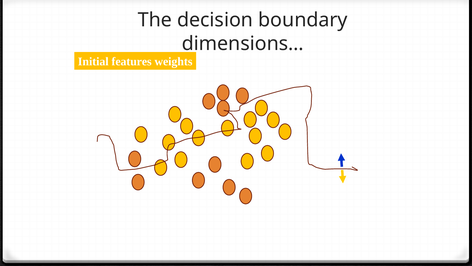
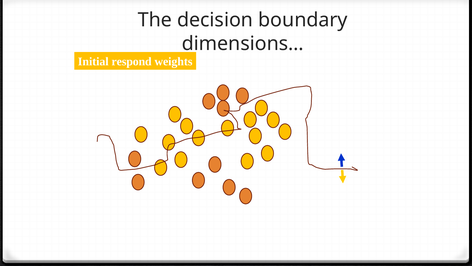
features: features -> respond
